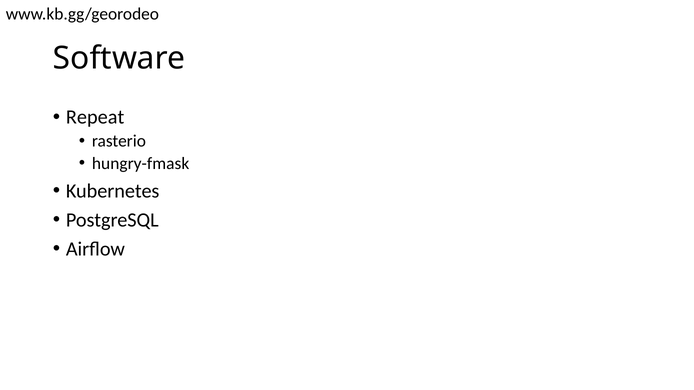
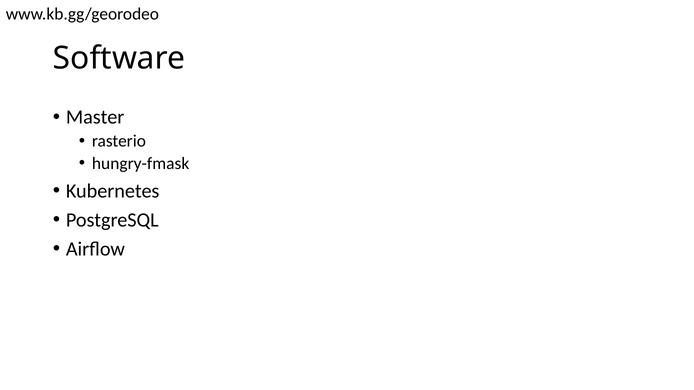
Repeat: Repeat -> Master
